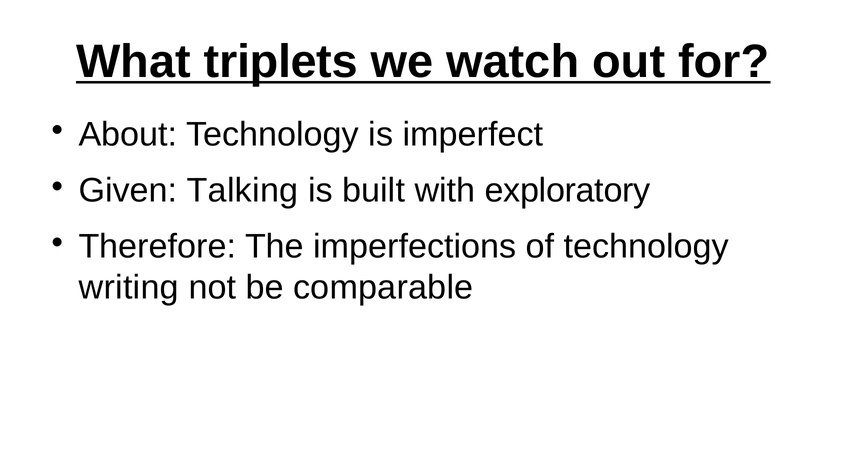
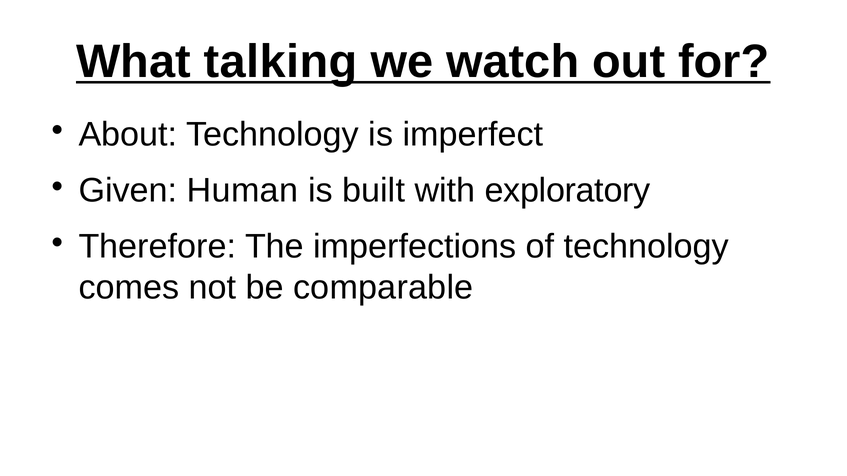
triplets: triplets -> talking
Talking: Talking -> Human
writing: writing -> comes
